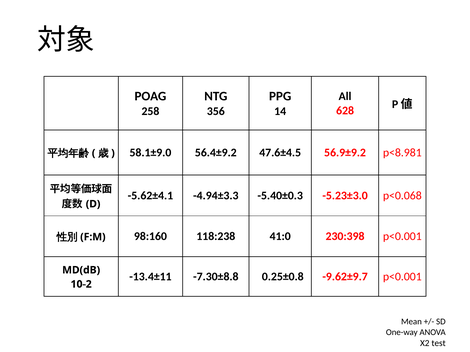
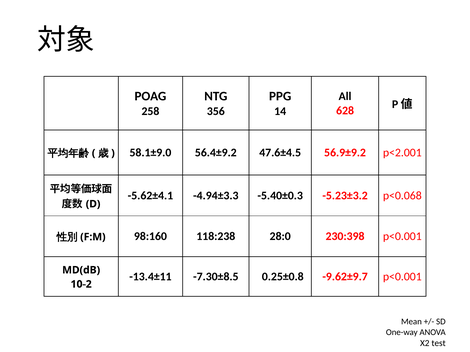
p<8.981: p<8.981 -> p<2.001
-5.23±3.0: -5.23±3.0 -> -5.23±3.2
41:0: 41:0 -> 28:0
-7.30±8.8: -7.30±8.8 -> -7.30±8.5
